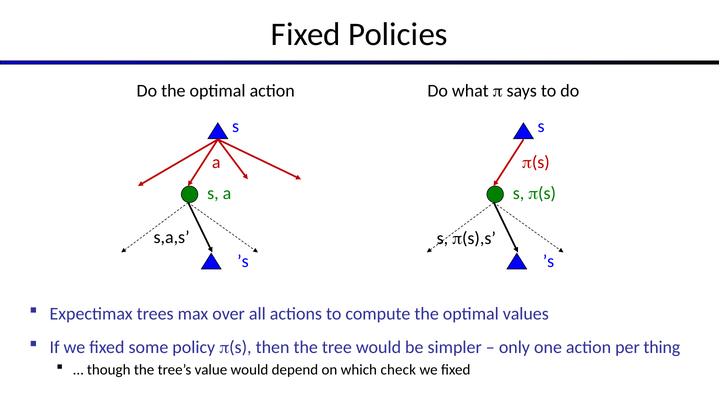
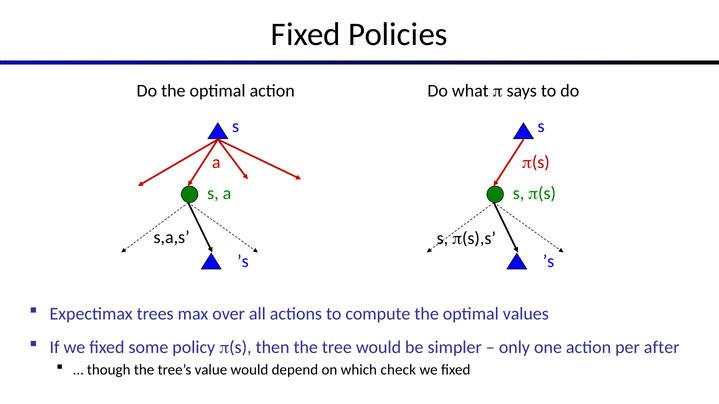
thing: thing -> after
